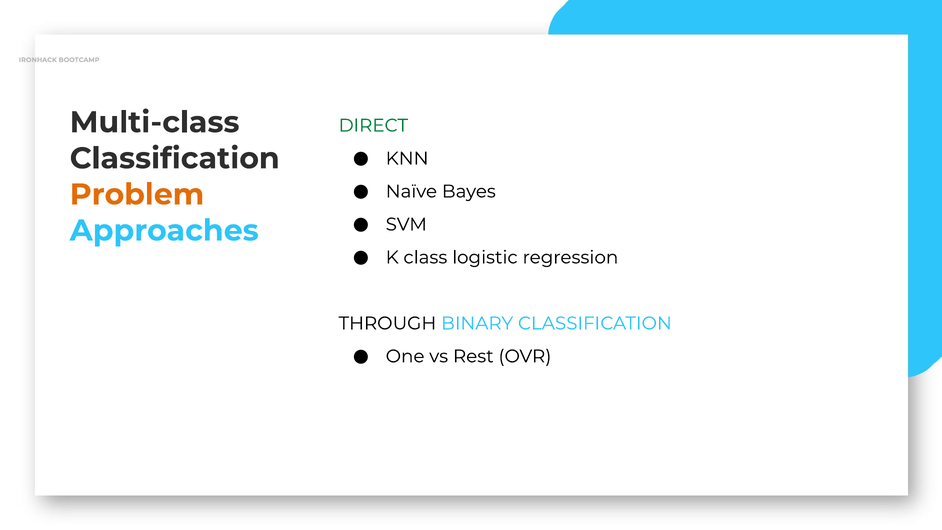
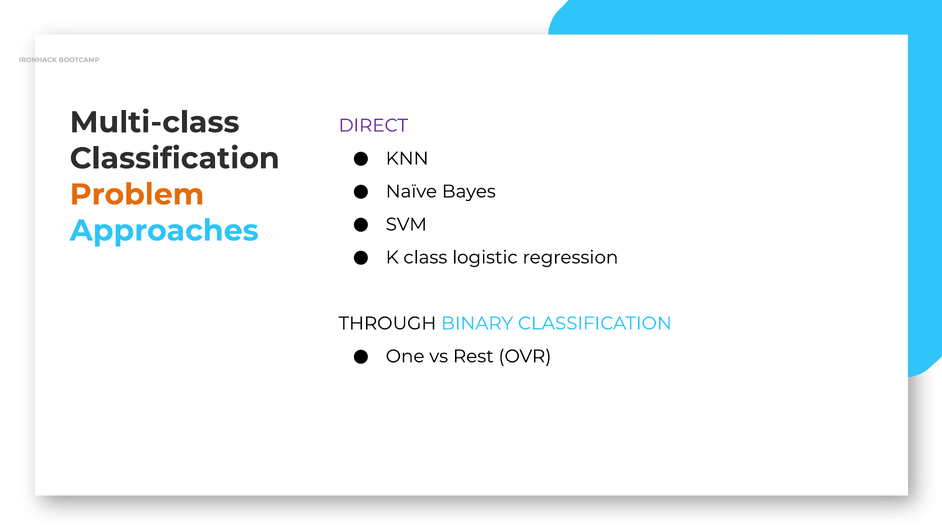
DIRECT colour: green -> purple
